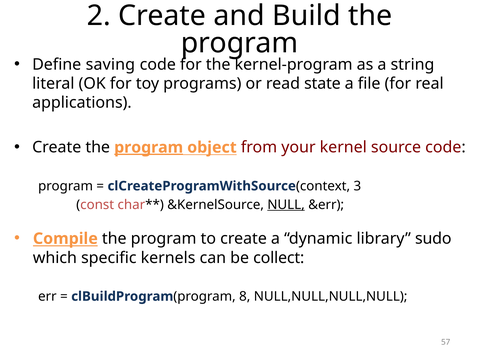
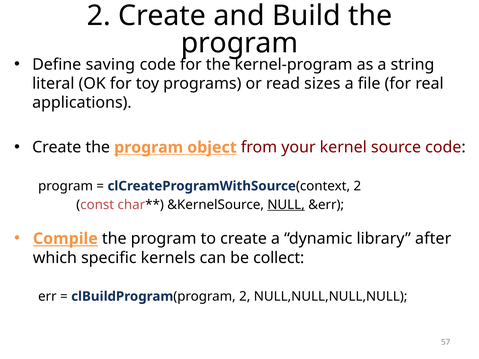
state: state -> sizes
program at (149, 147) underline: present -> none
3 at (357, 186): 3 -> 2
sudo: sudo -> after
program 8: 8 -> 2
